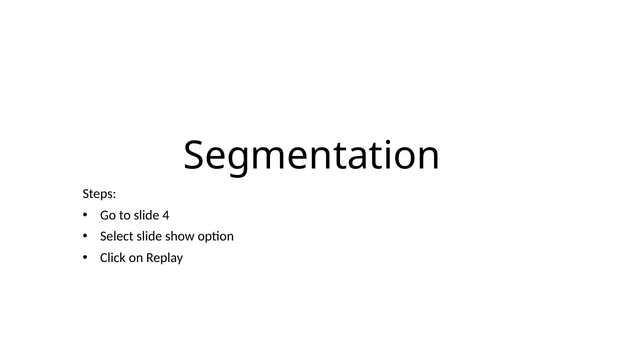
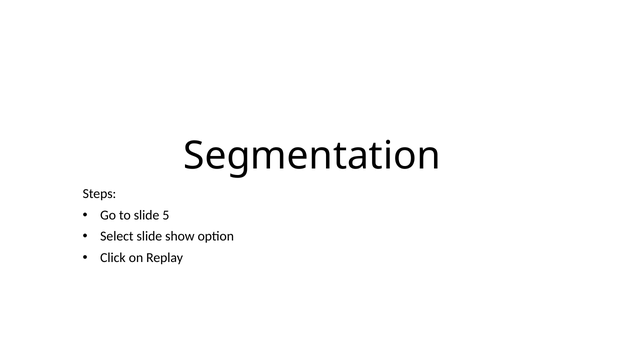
4: 4 -> 5
